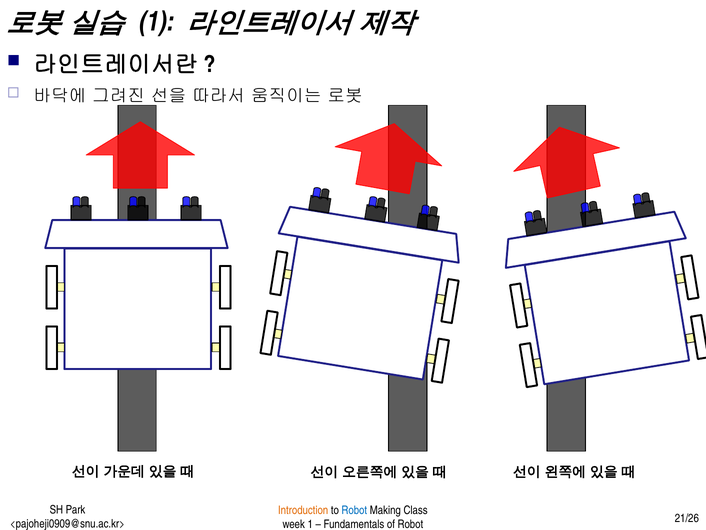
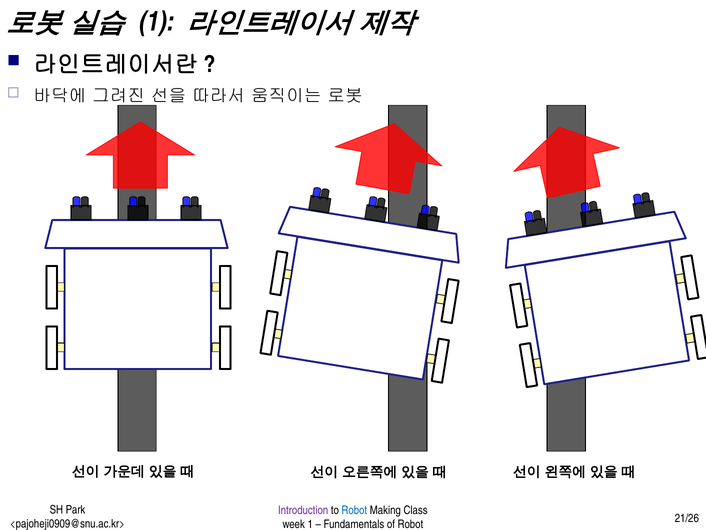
Introduction colour: orange -> purple
